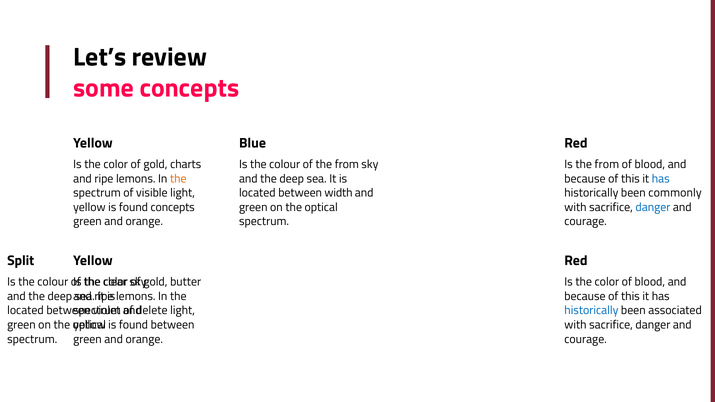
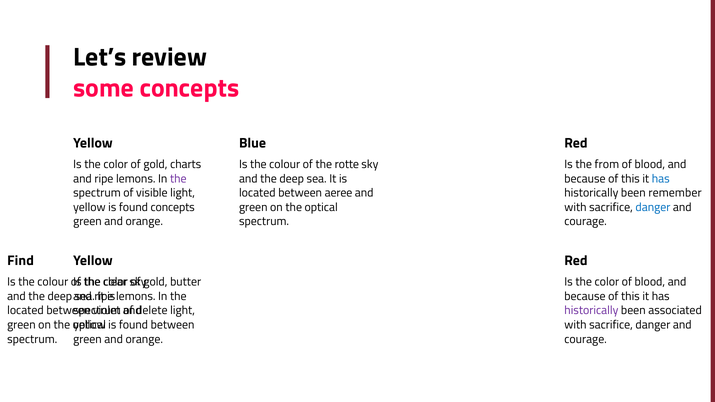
of the from: from -> rotte
the at (178, 179) colour: orange -> purple
width: width -> aeree
commonly: commonly -> remember
Split: Split -> Find
historically at (591, 311) colour: blue -> purple
